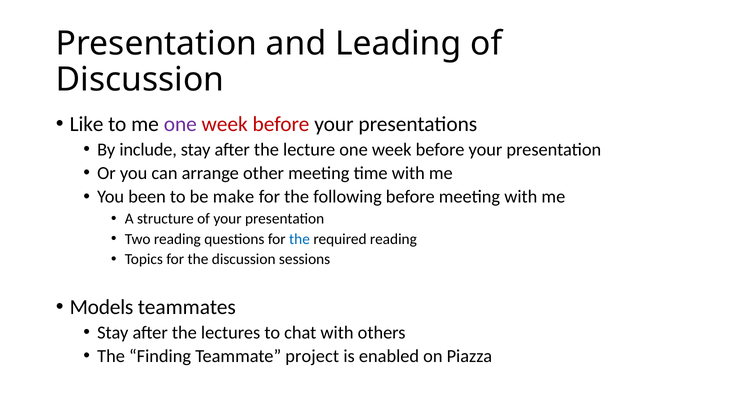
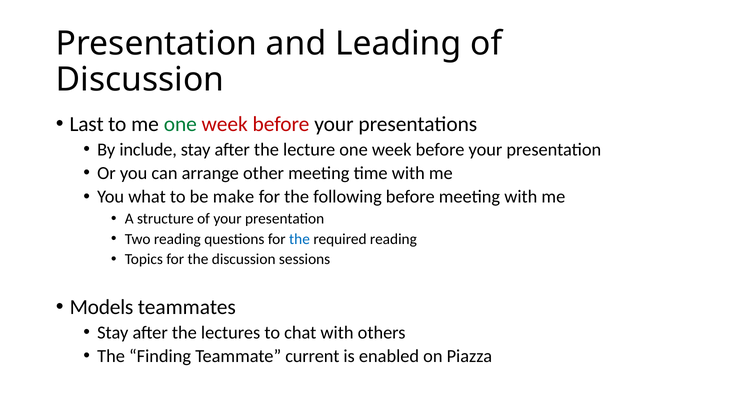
Like: Like -> Last
one at (180, 124) colour: purple -> green
been: been -> what
project: project -> current
